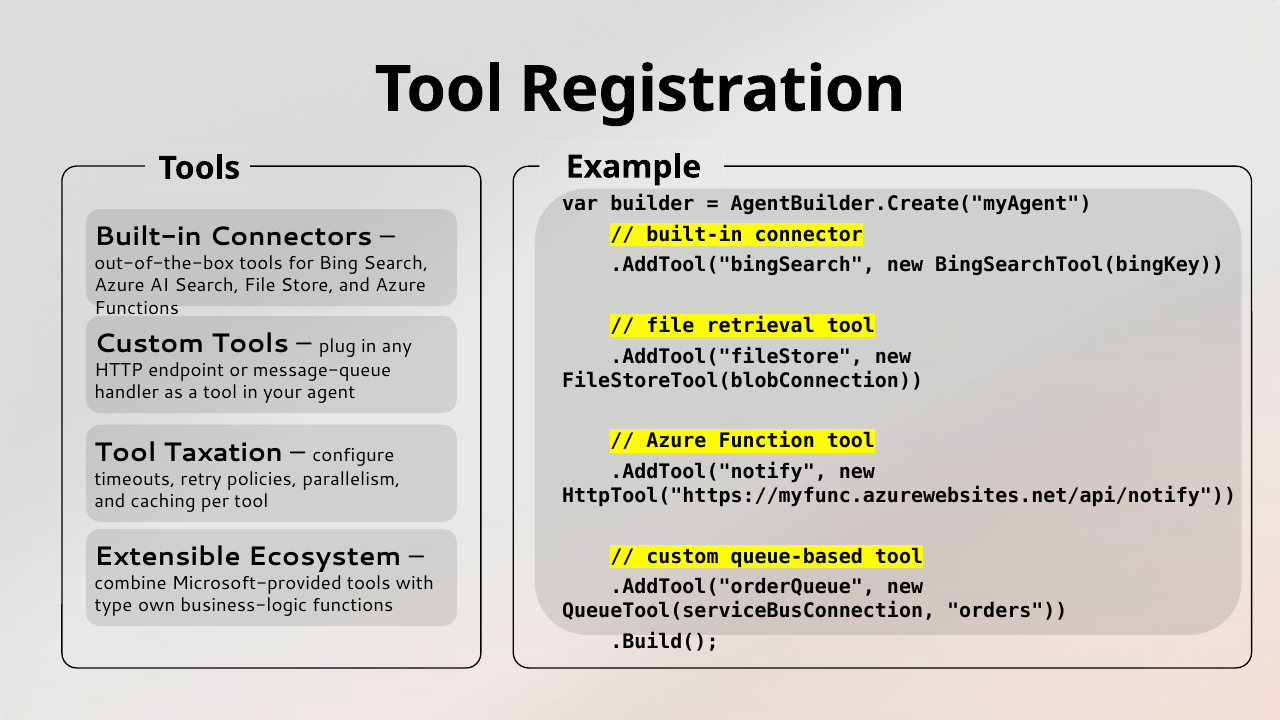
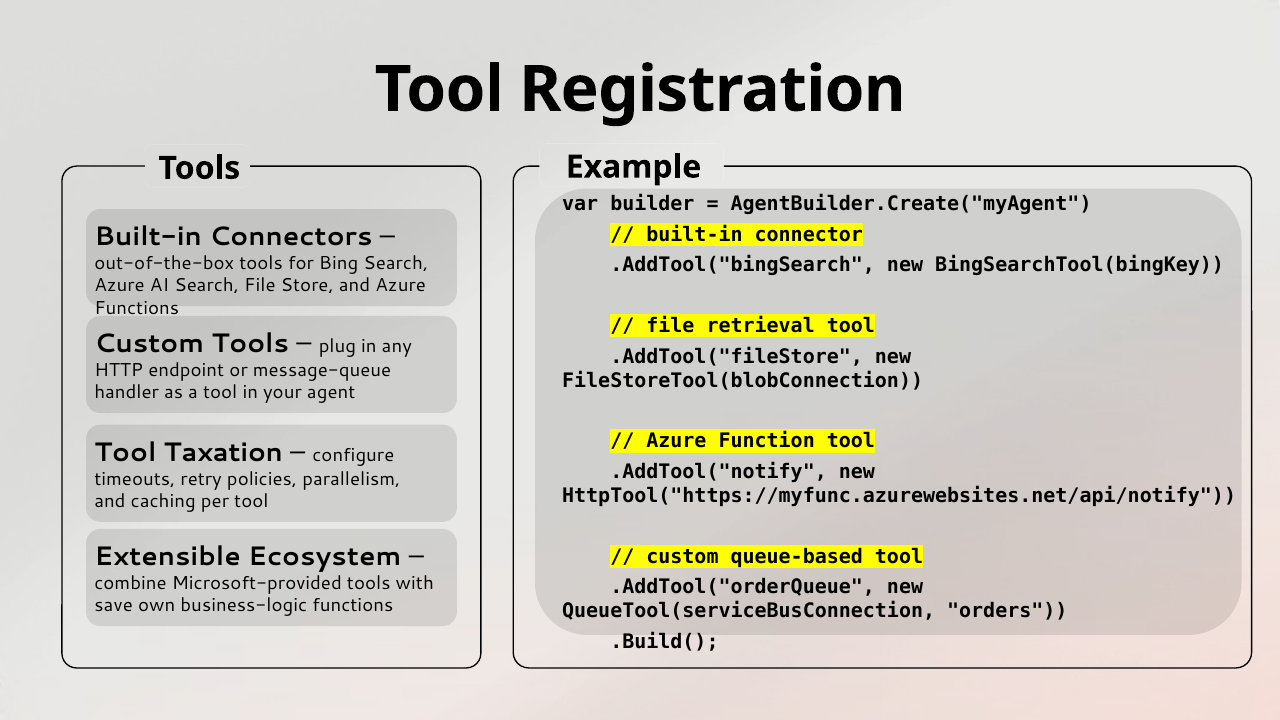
type: type -> save
